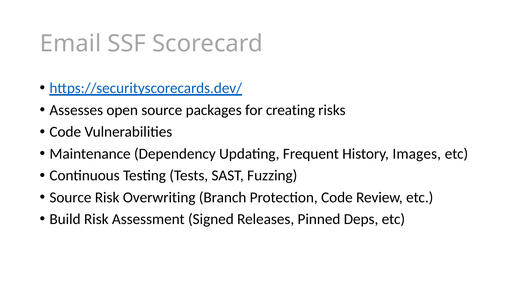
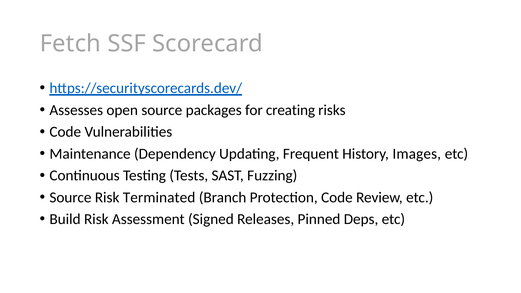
Email: Email -> Fetch
Overwriting: Overwriting -> Terminated
